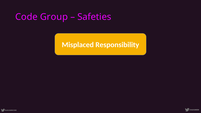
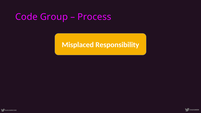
Safeties: Safeties -> Process
